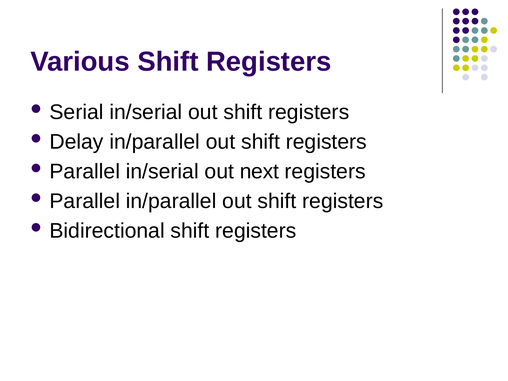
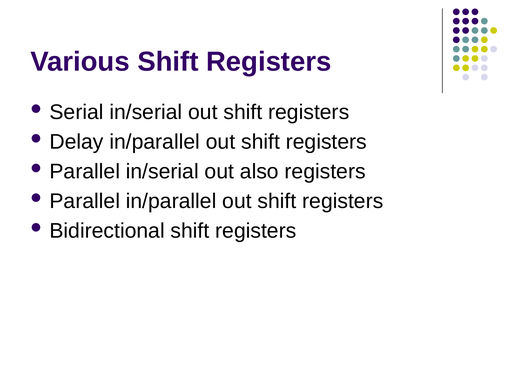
next: next -> also
